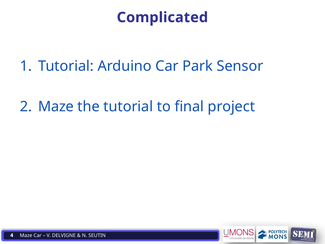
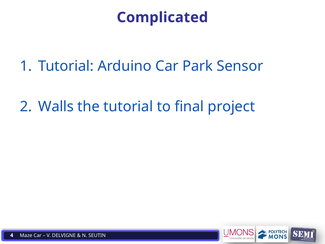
Maze at (56, 106): Maze -> Walls
